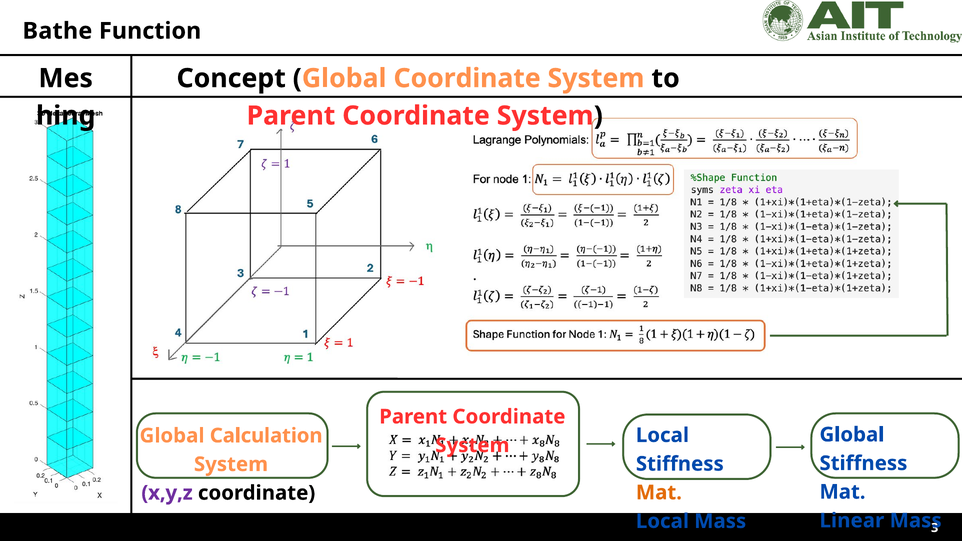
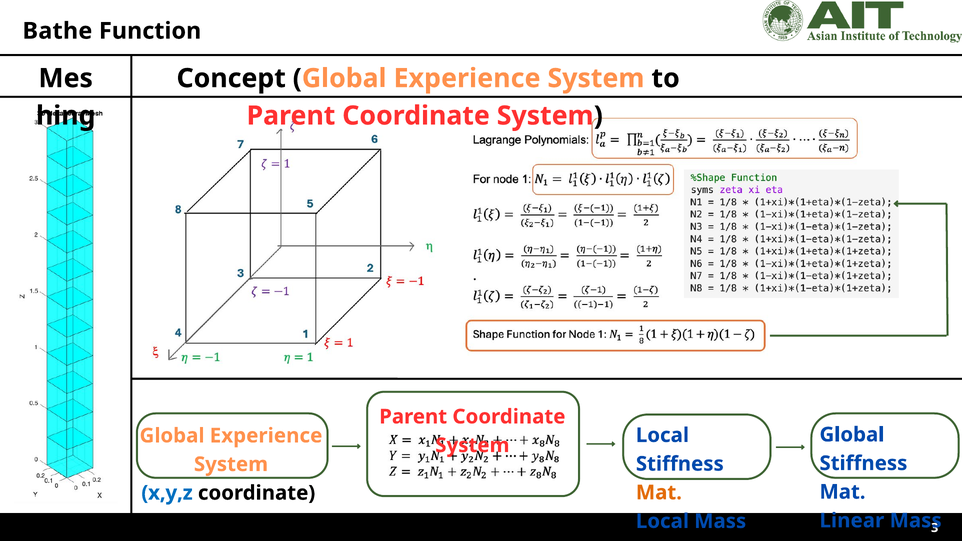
Concept Global Coordinate: Coordinate -> Experience
Calculation at (266, 436): Calculation -> Experience
x,y,z colour: purple -> blue
